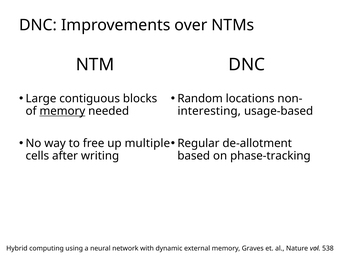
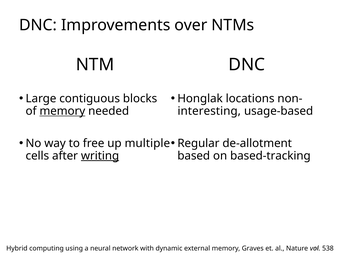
Random: Random -> Honglak
writing underline: none -> present
phase-tracking: phase-tracking -> based-tracking
